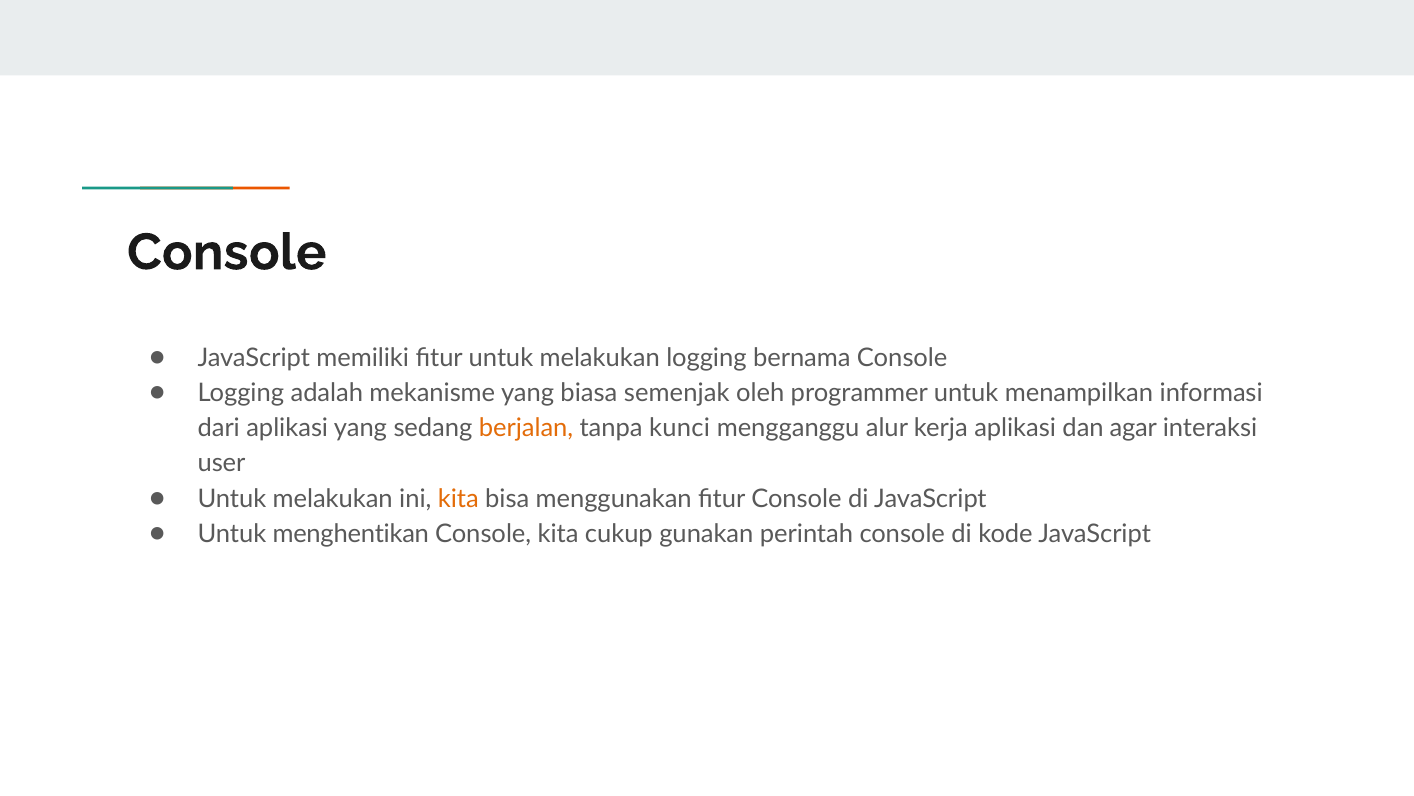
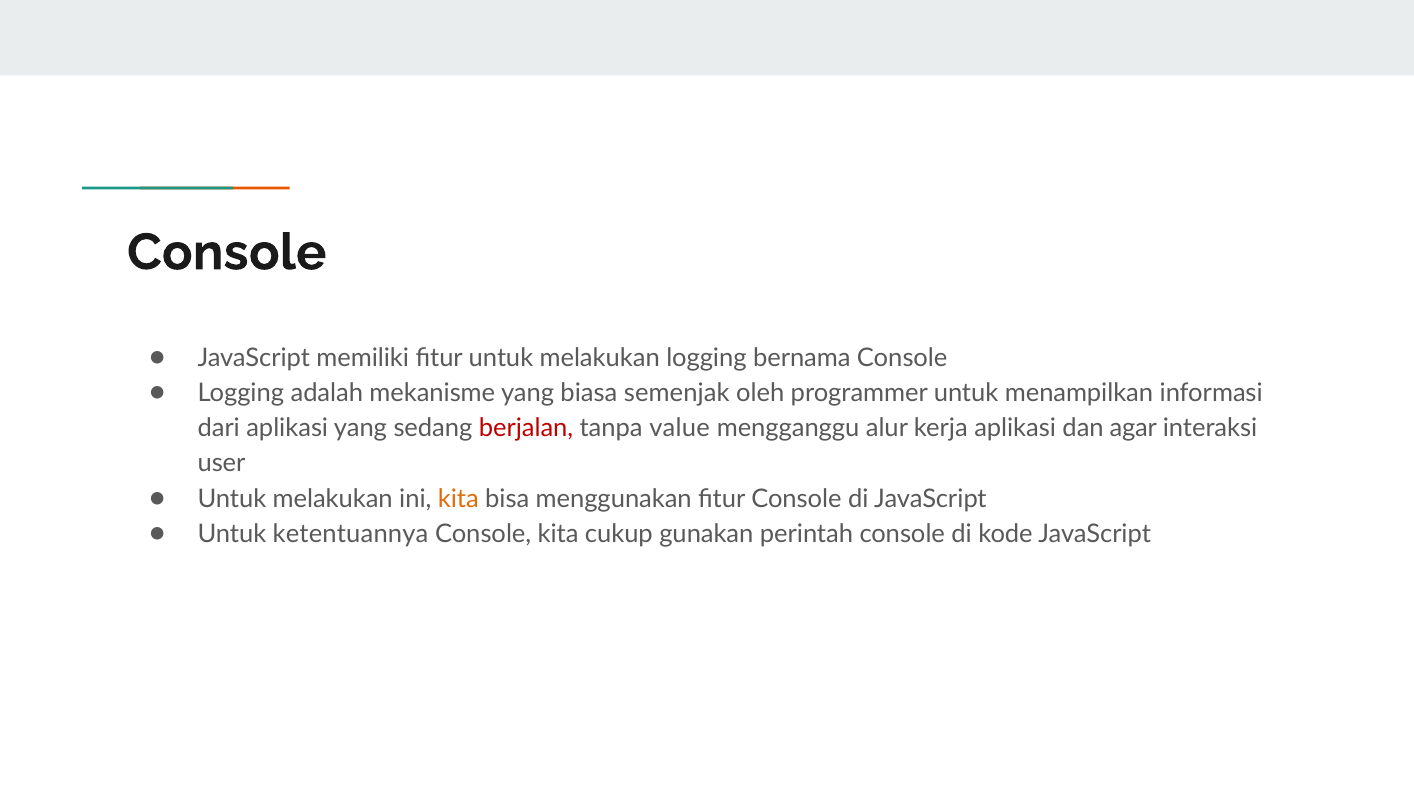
berjalan colour: orange -> red
kunci: kunci -> value
menghentikan: menghentikan -> ketentuannya
